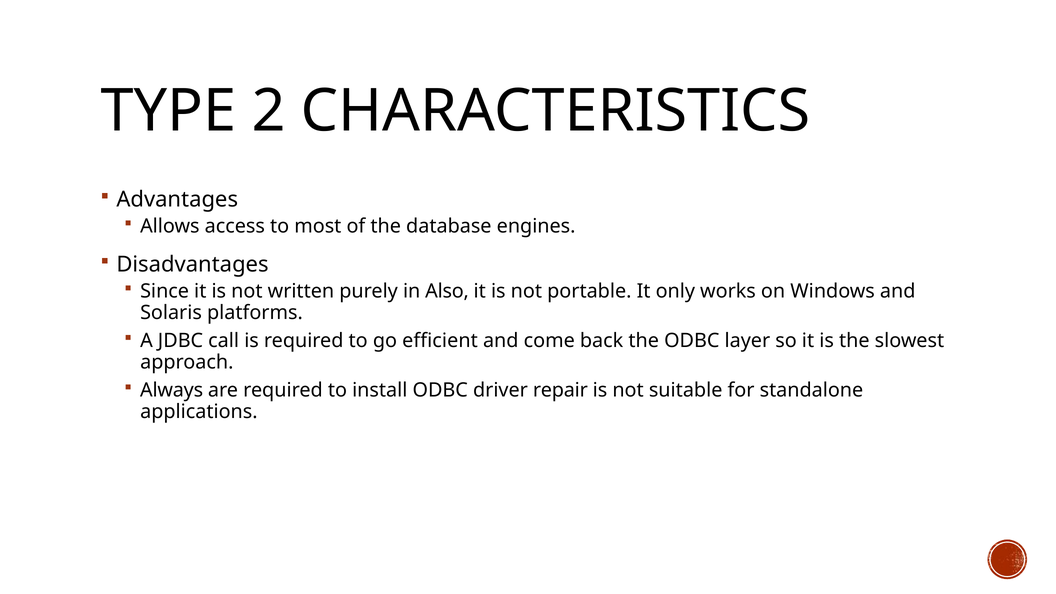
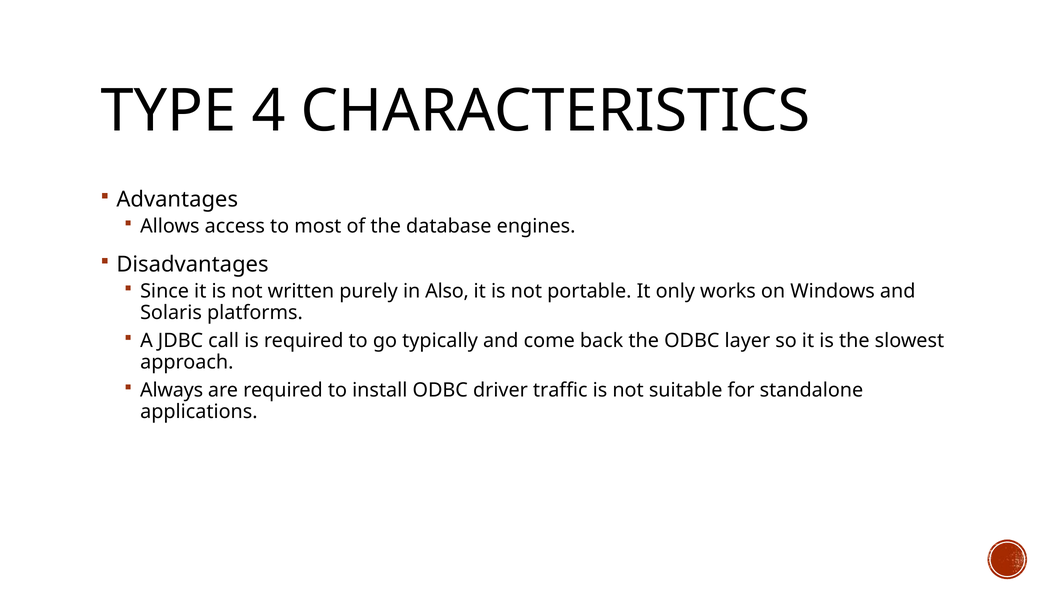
2: 2 -> 4
efficient: efficient -> typically
repair: repair -> traffic
